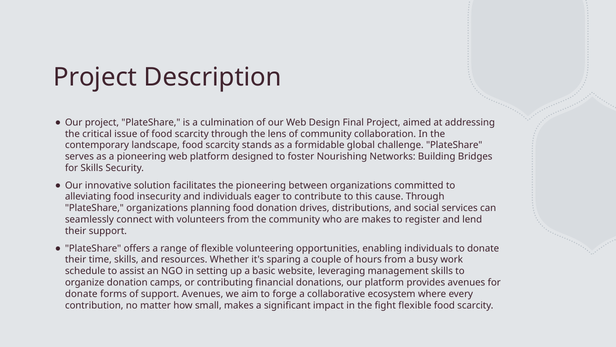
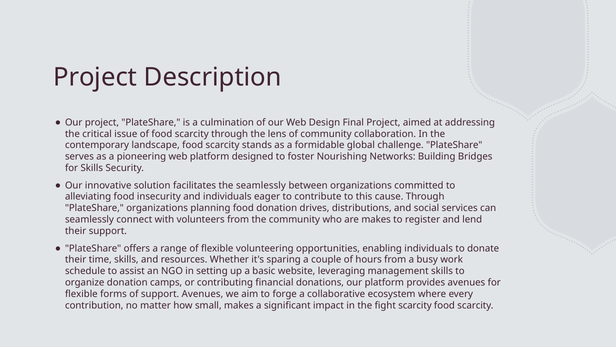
the pioneering: pioneering -> seamlessly
donate at (81, 294): donate -> flexible
fight flexible: flexible -> scarcity
